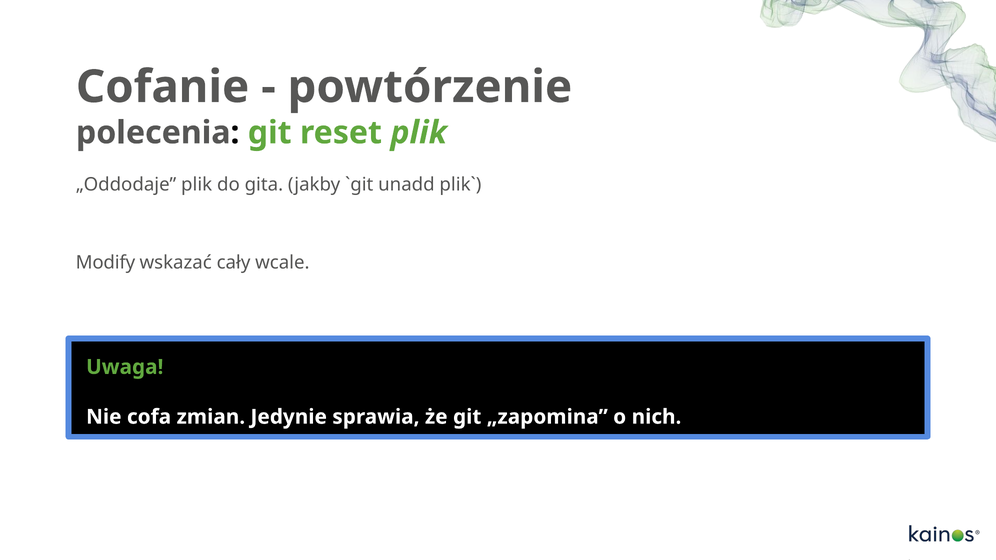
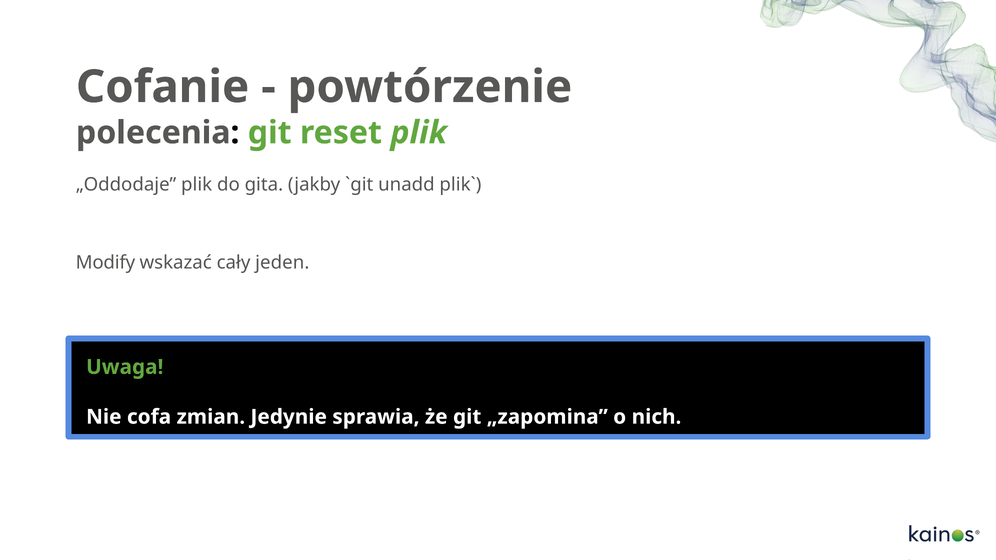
wcale: wcale -> jeden
